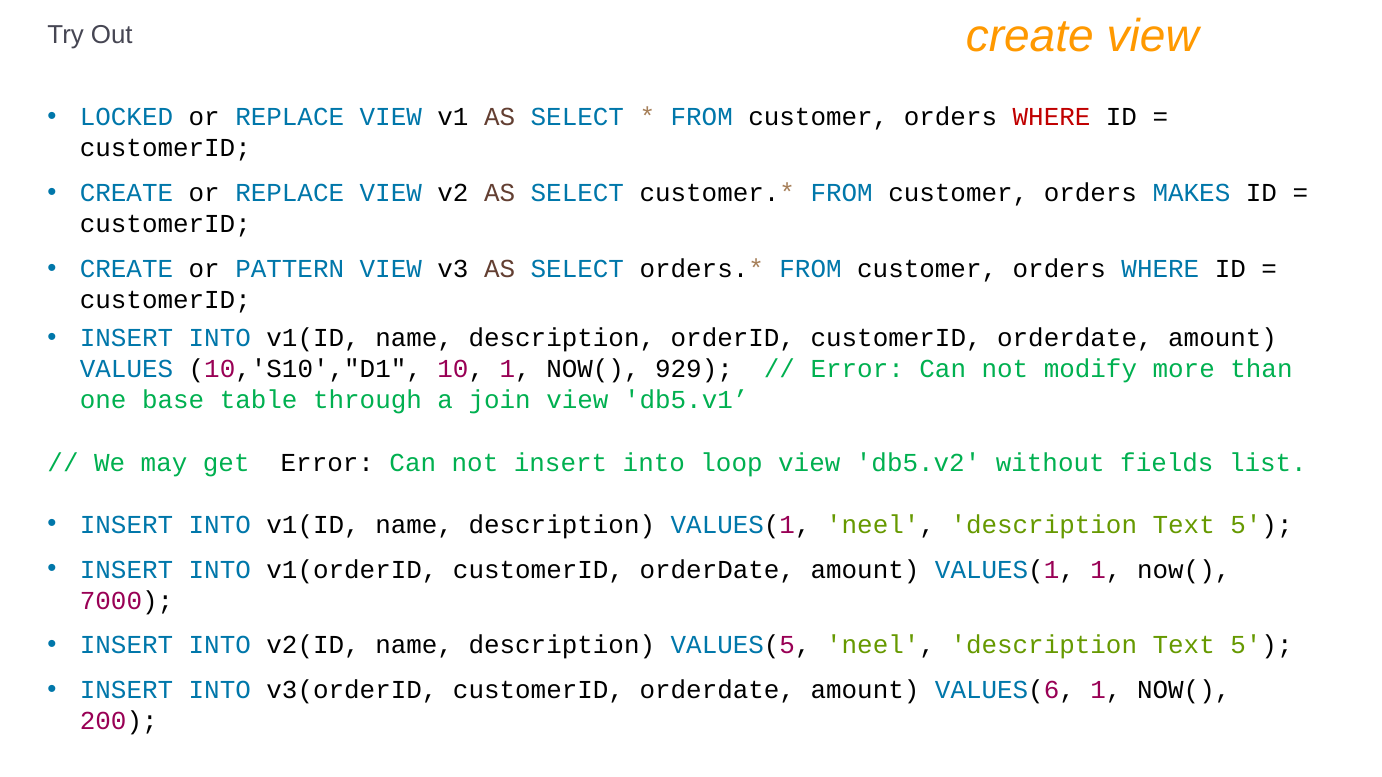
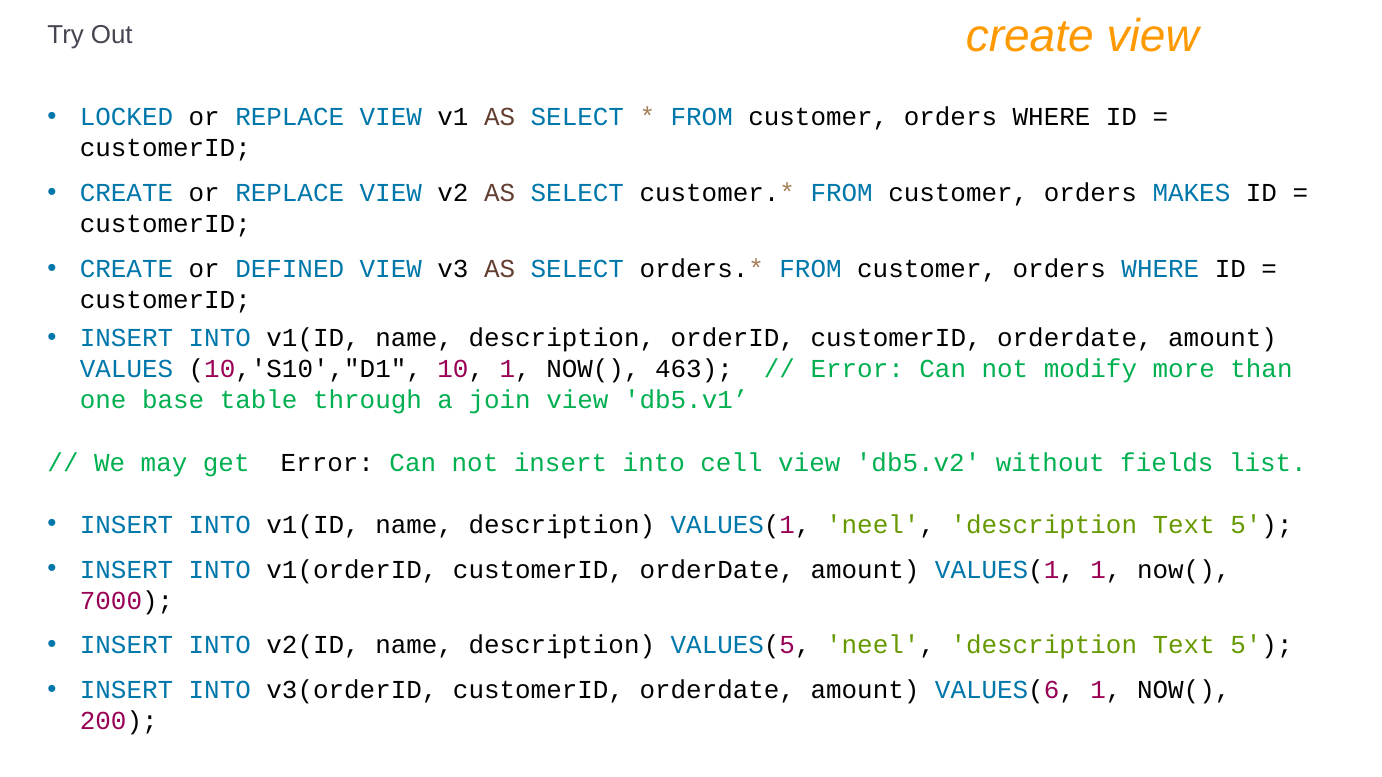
WHERE at (1052, 117) colour: red -> black
PATTERN: PATTERN -> DEFINED
929: 929 -> 463
loop: loop -> cell
